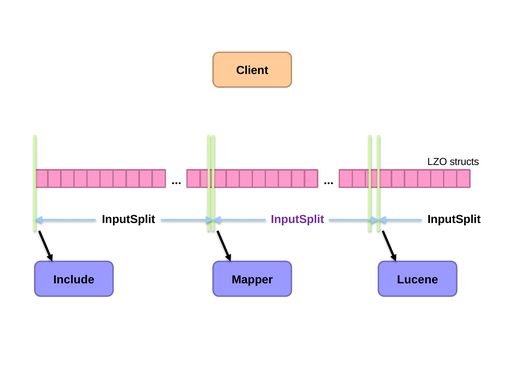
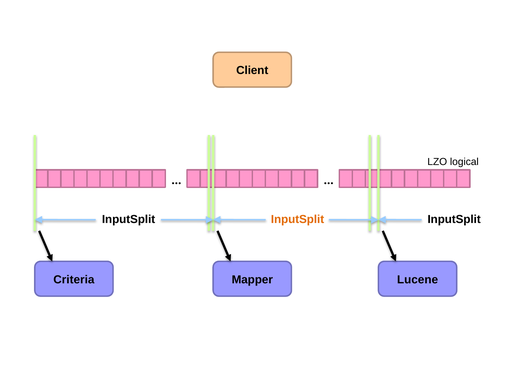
structs: structs -> logical
InputSplit at (298, 219) colour: purple -> orange
Include: Include -> Criteria
